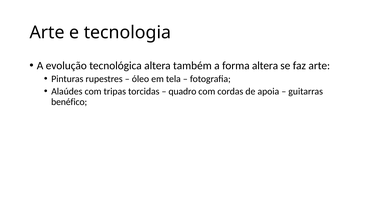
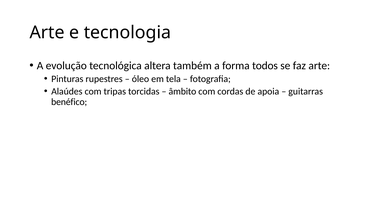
forma altera: altera -> todos
quadro: quadro -> âmbito
